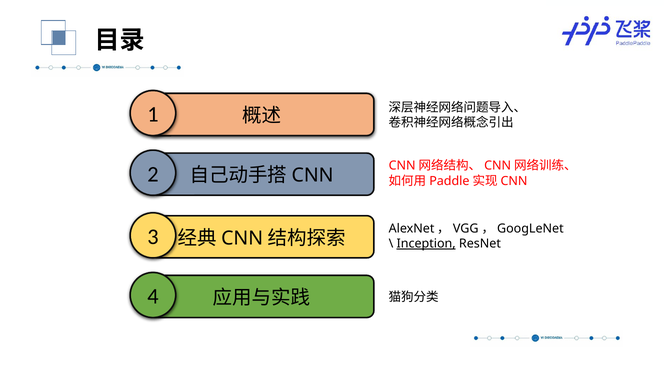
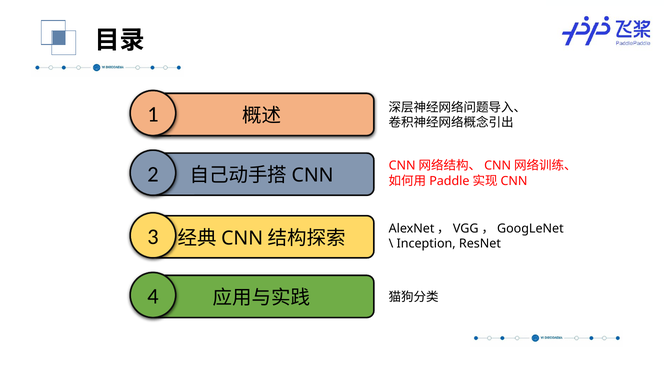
Inception underline: present -> none
